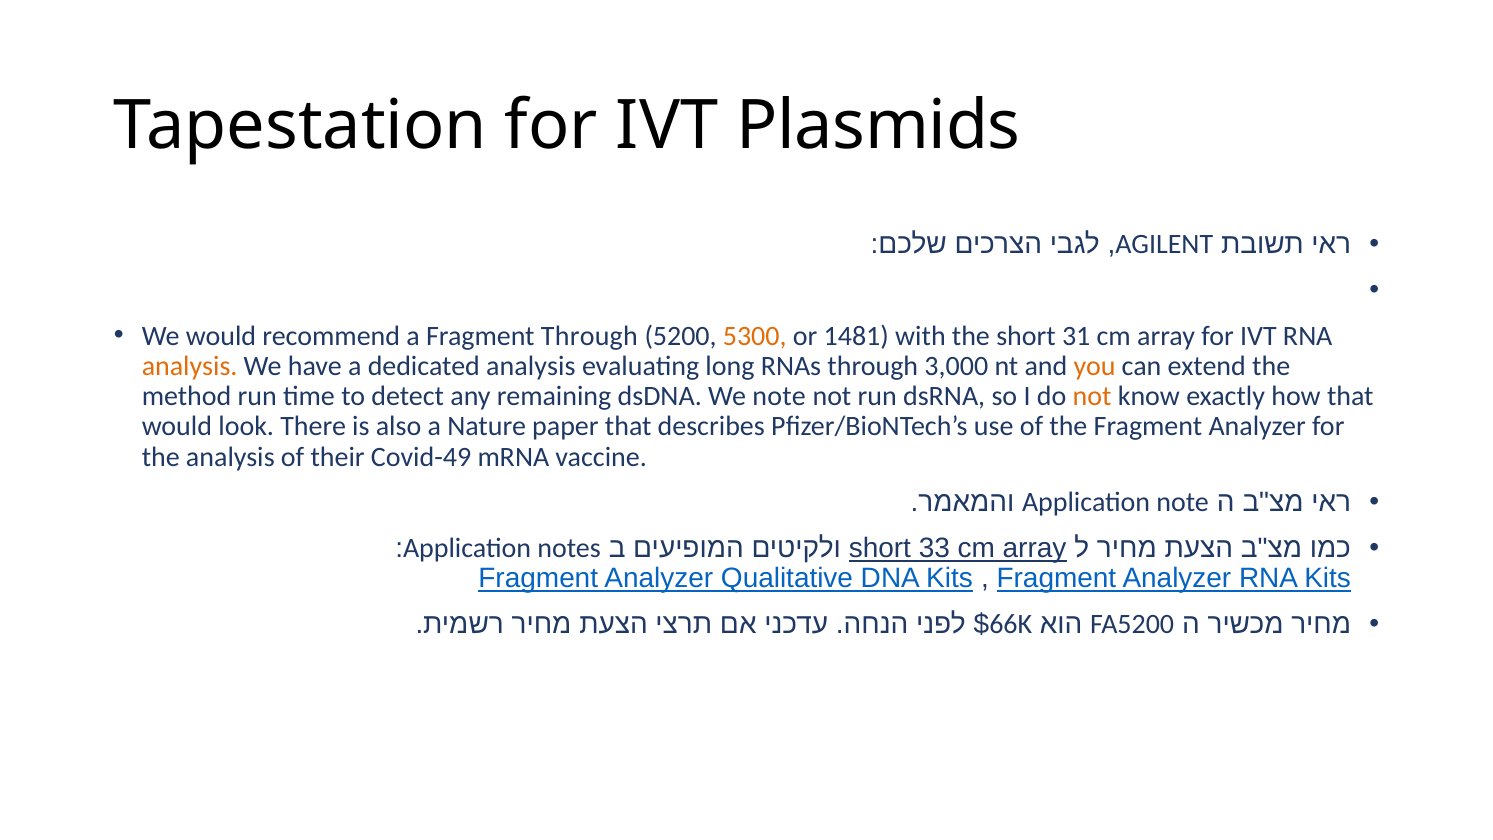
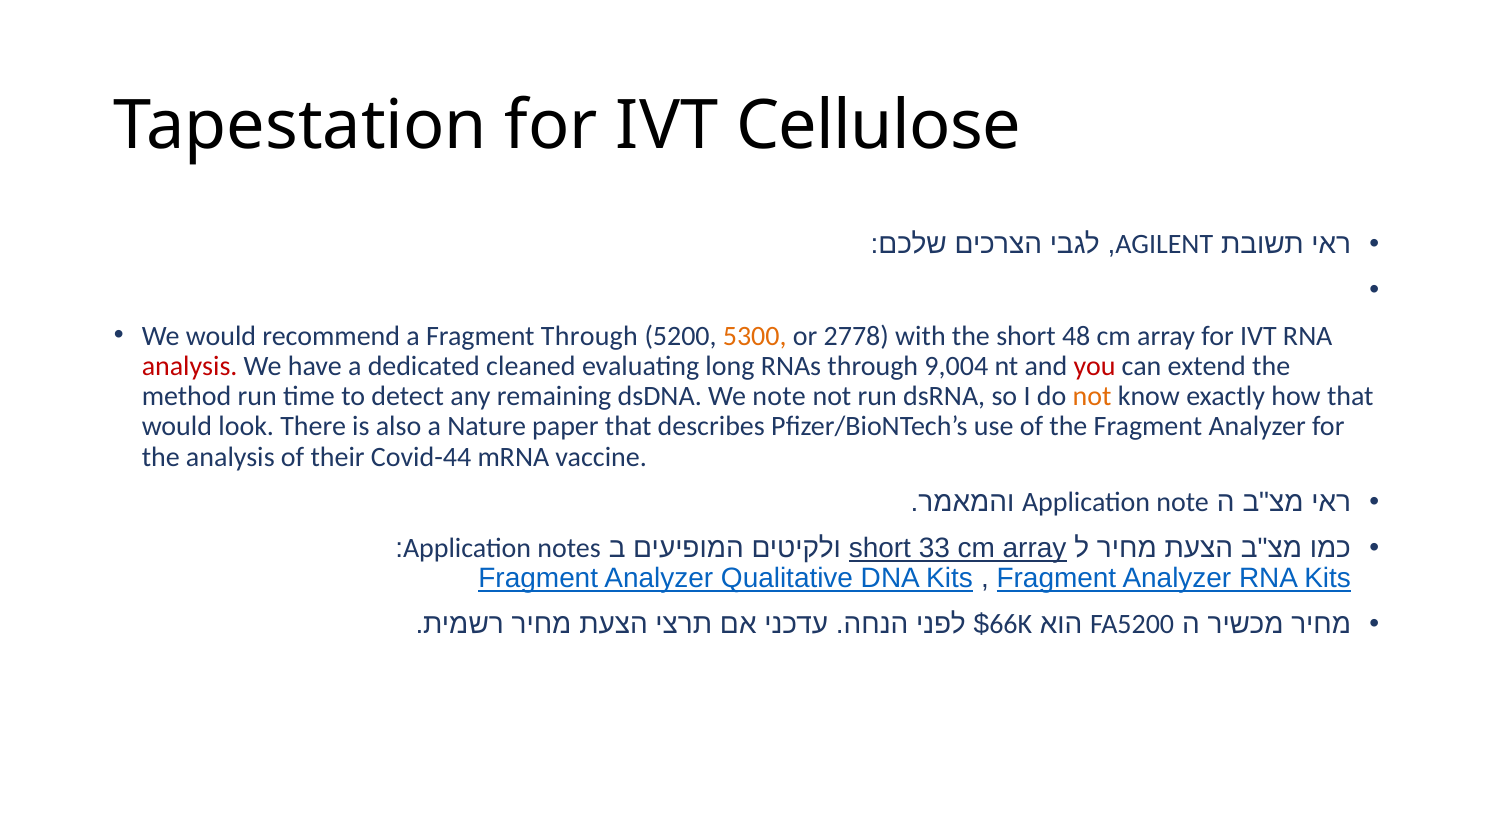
Plasmids: Plasmids -> Cellulose
1481: 1481 -> 2778
31: 31 -> 48
analysis at (190, 366) colour: orange -> red
dedicated analysis: analysis -> cleaned
3,000: 3,000 -> 9,004
you colour: orange -> red
Covid-49: Covid-49 -> Covid-44
